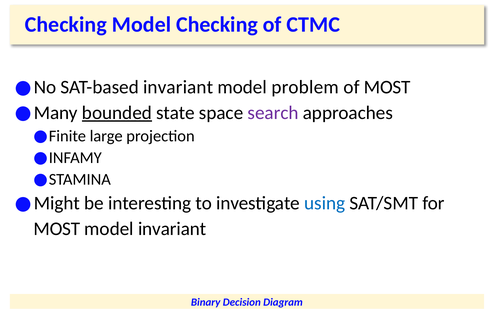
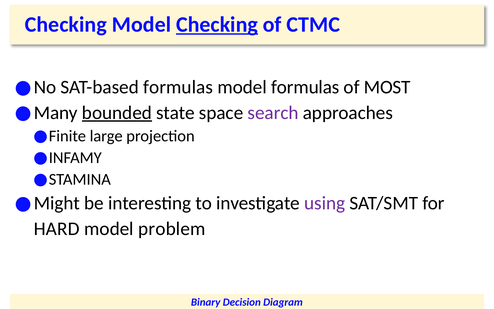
Checking at (217, 25) underline: none -> present
SAT-based invariant: invariant -> formulas
model problem: problem -> formulas
using colour: blue -> purple
MOST at (57, 229): MOST -> HARD
model invariant: invariant -> problem
